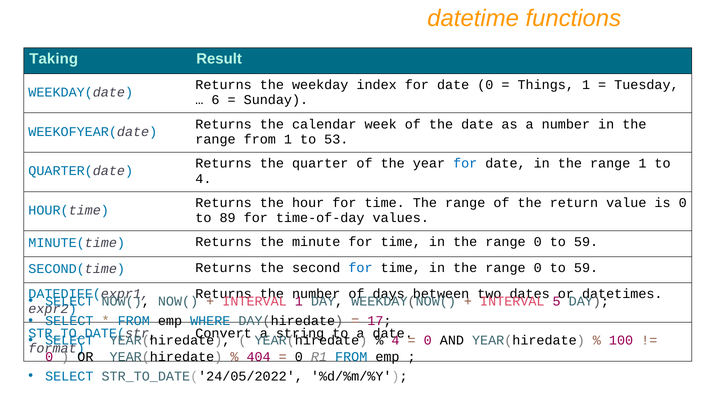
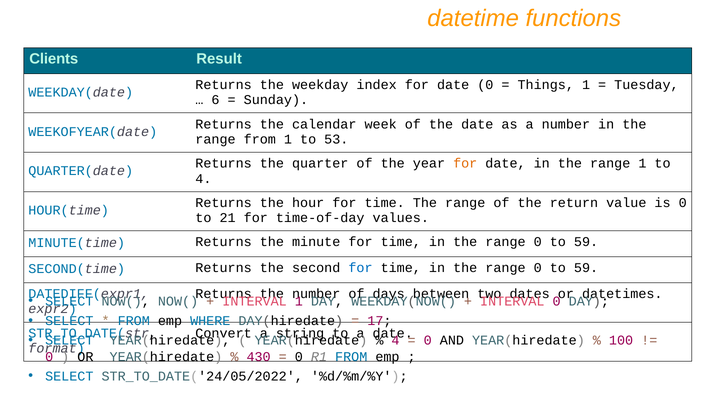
Taking: Taking -> Clients
for at (465, 164) colour: blue -> orange
89: 89 -> 21
5 at (557, 302): 5 -> 0
404: 404 -> 430
